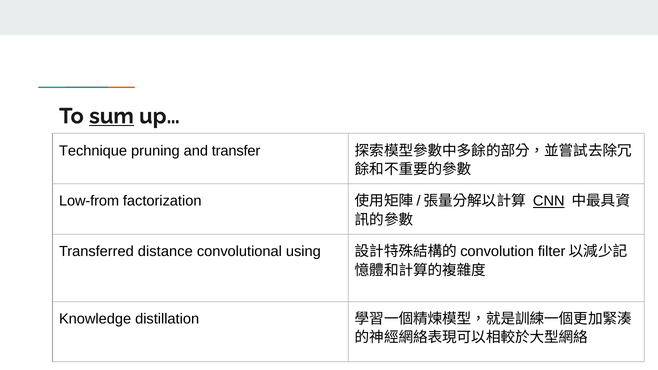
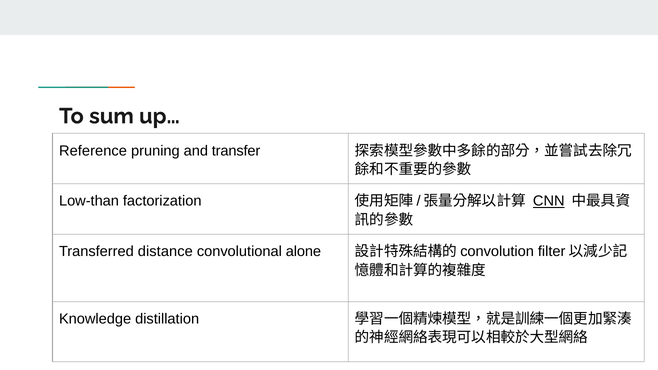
sum underline: present -> none
Technique: Technique -> Reference
Low-from: Low-from -> Low-than
using: using -> alone
